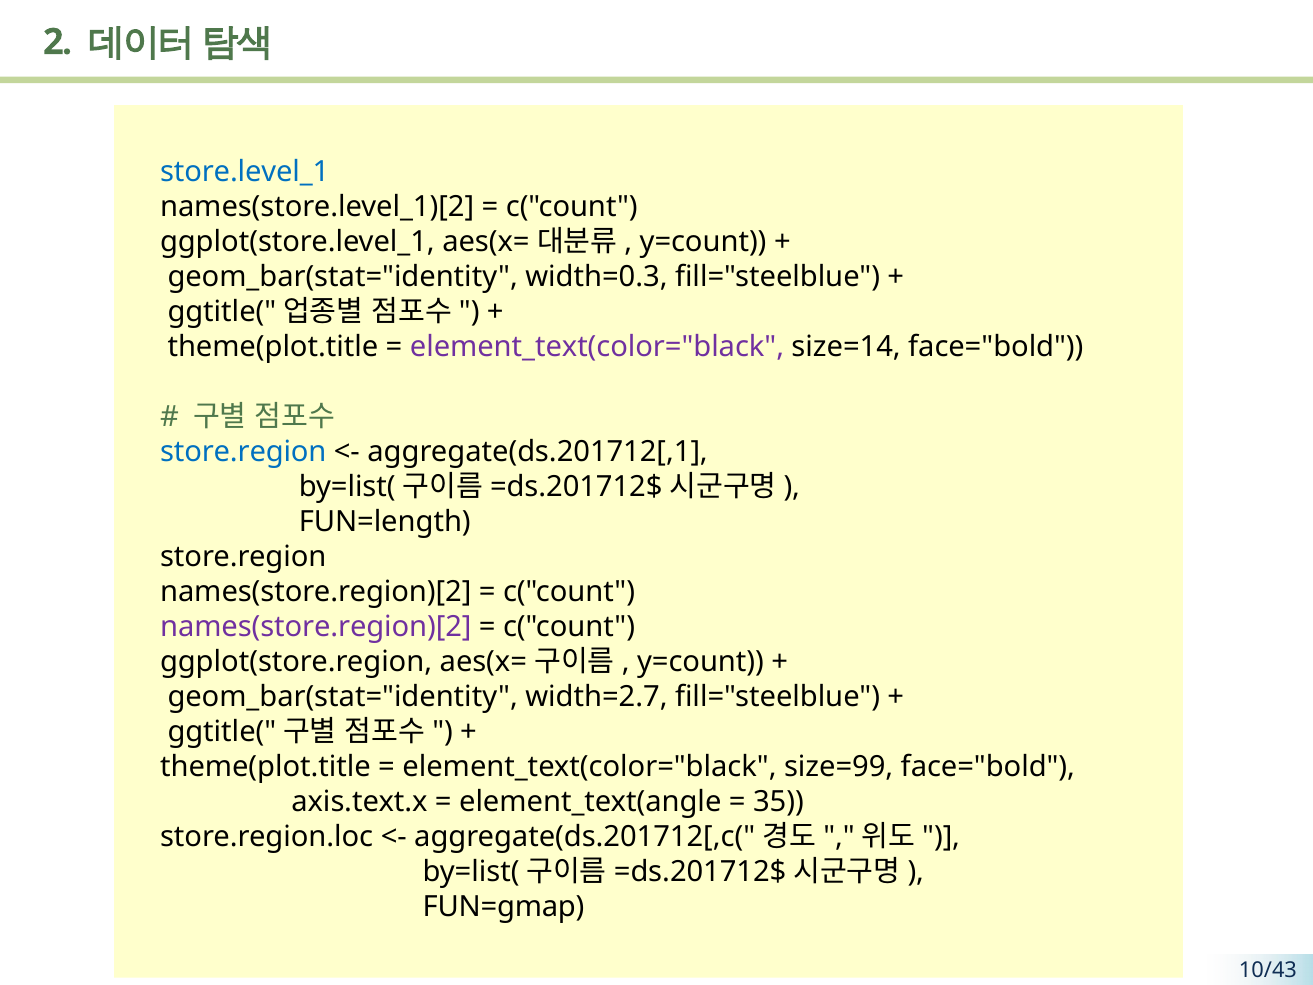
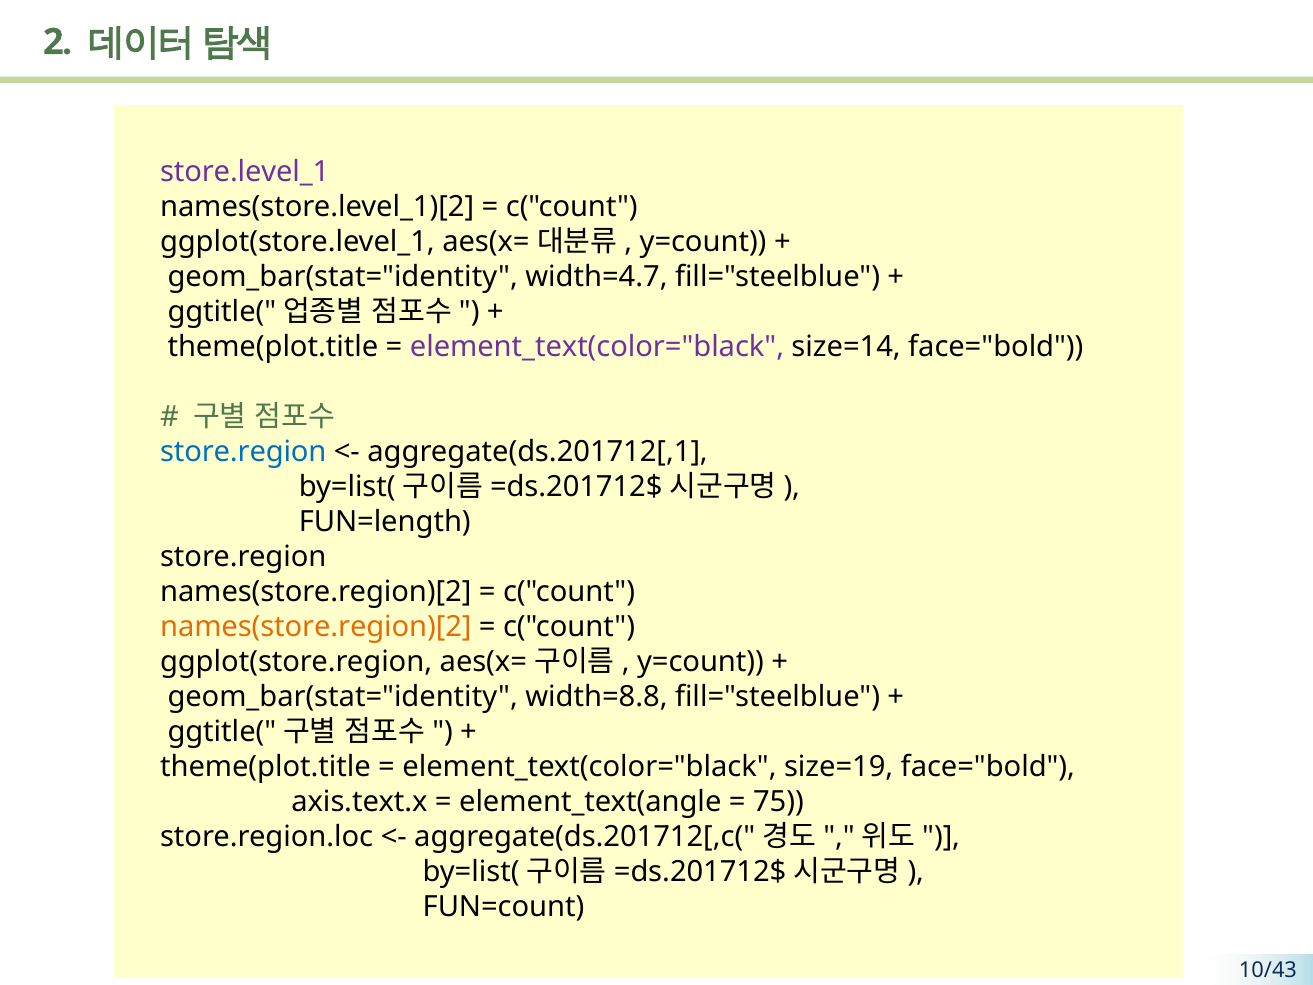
store.level_1 colour: blue -> purple
width=0.3: width=0.3 -> width=4.7
names(store.region)[2 at (316, 627) colour: purple -> orange
width=2.7: width=2.7 -> width=8.8
size=99: size=99 -> size=19
35: 35 -> 75
FUN=gmap: FUN=gmap -> FUN=count
